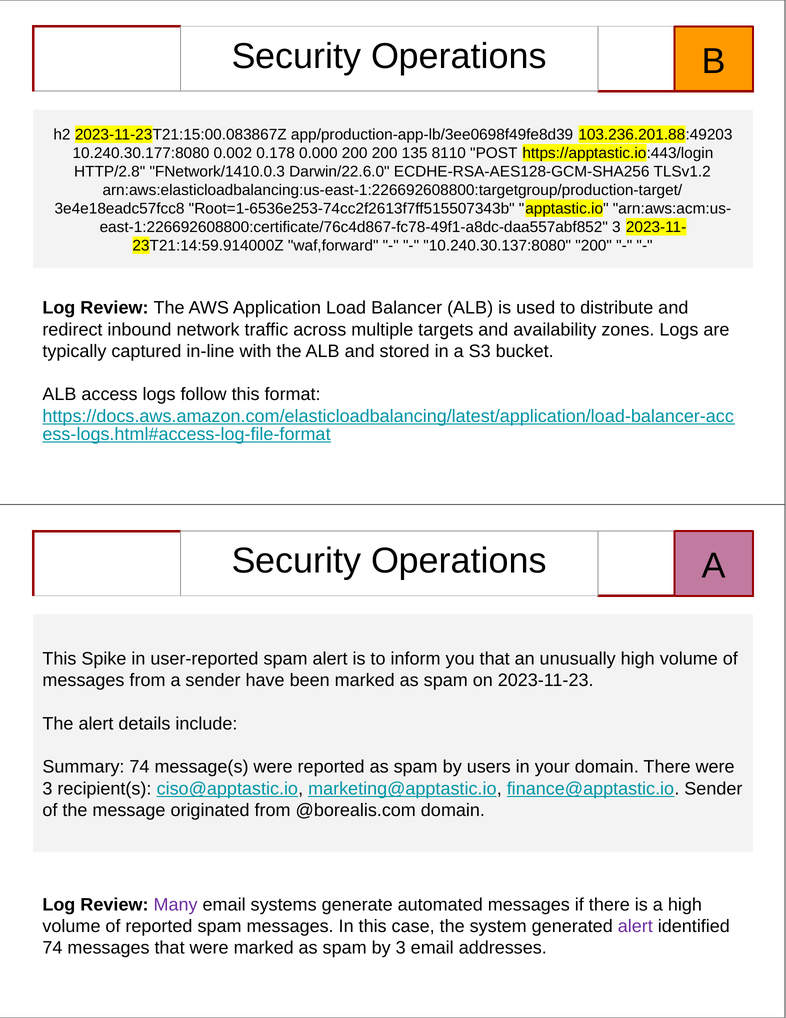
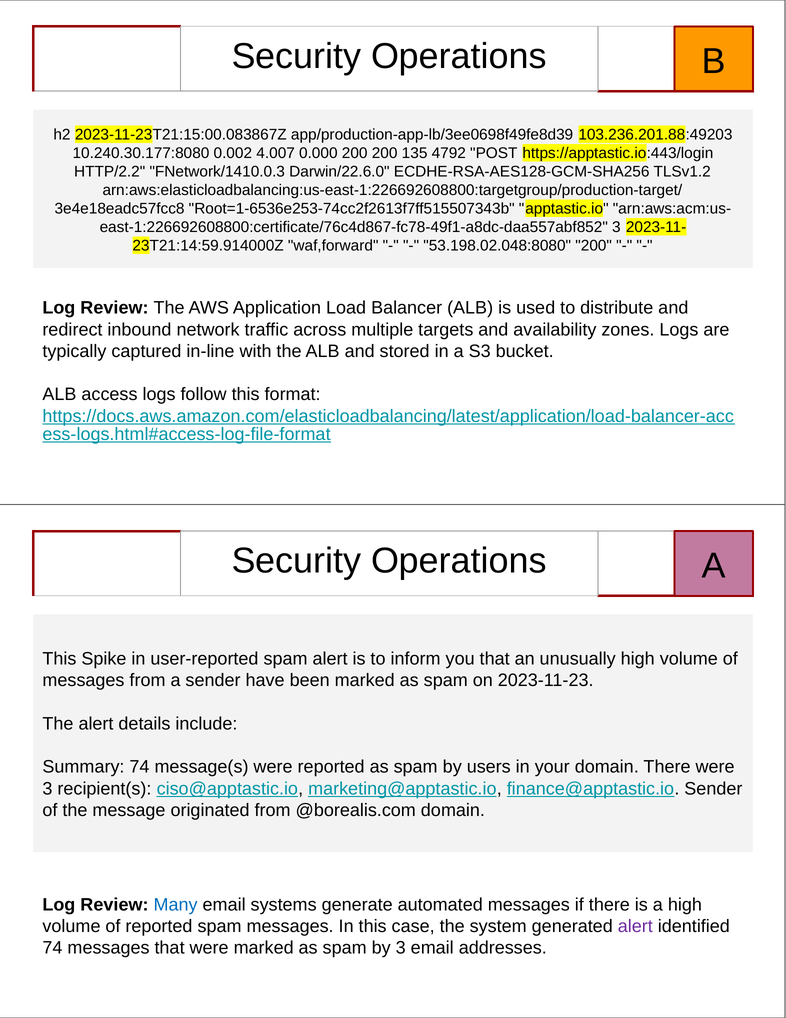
0.178: 0.178 -> 4.007
8110: 8110 -> 4792
HTTP/2.8: HTTP/2.8 -> HTTP/2.2
10.240.30.137:8080: 10.240.30.137:8080 -> 53.198.02.048:8080
Many colour: purple -> blue
